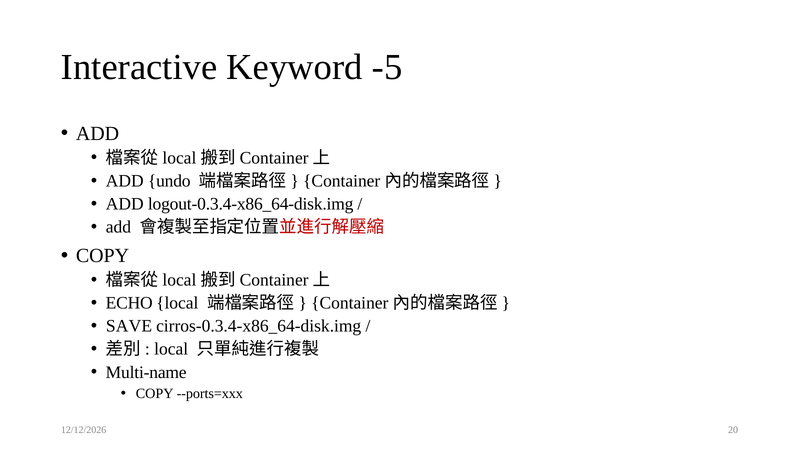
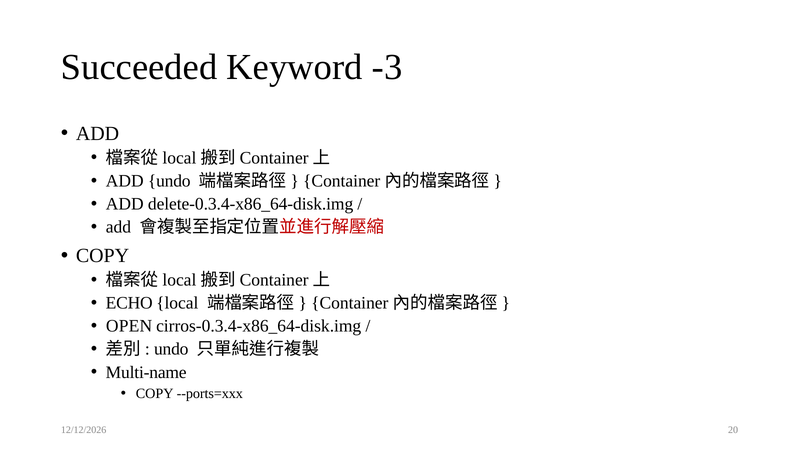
Interactive: Interactive -> Succeeded
-5: -5 -> -3
logout-0.3.4-x86_64-disk.img: logout-0.3.4-x86_64-disk.img -> delete-0.3.4-x86_64-disk.img
SAVE: SAVE -> OPEN
local at (171, 349): local -> undo
